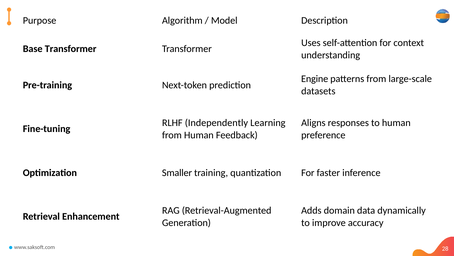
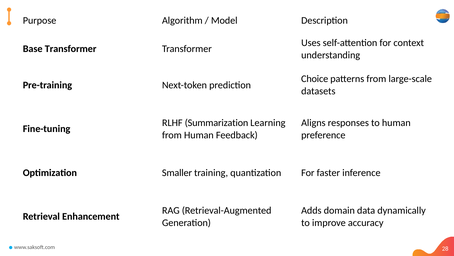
Engine: Engine -> Choice
Independently: Independently -> Summarization
